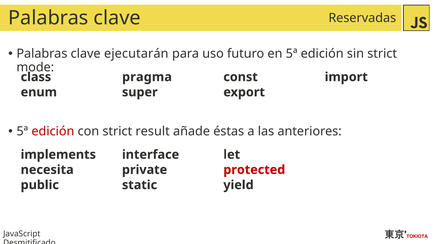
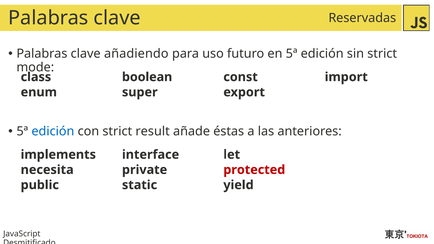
ejecutarán: ejecutarán -> añadiendo
pragma: pragma -> boolean
edición at (53, 131) colour: red -> blue
